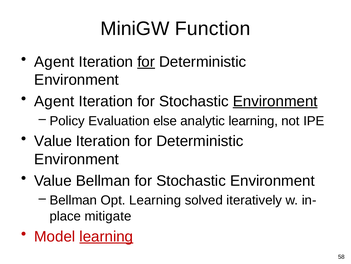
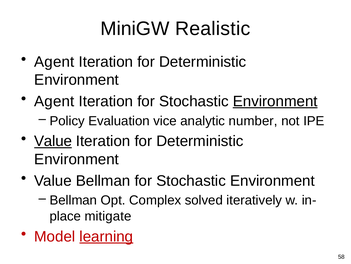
Function: Function -> Realistic
for at (146, 62) underline: present -> none
else: else -> vice
analytic learning: learning -> number
Value at (53, 141) underline: none -> present
Opt Learning: Learning -> Complex
